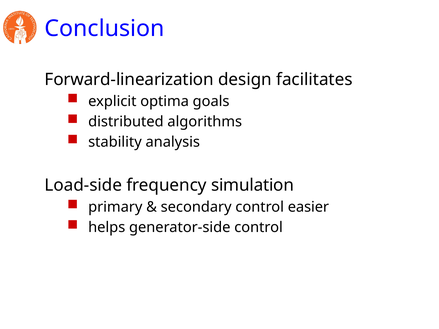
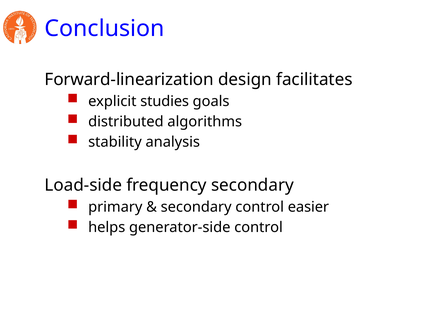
optima: optima -> studies
frequency simulation: simulation -> secondary
